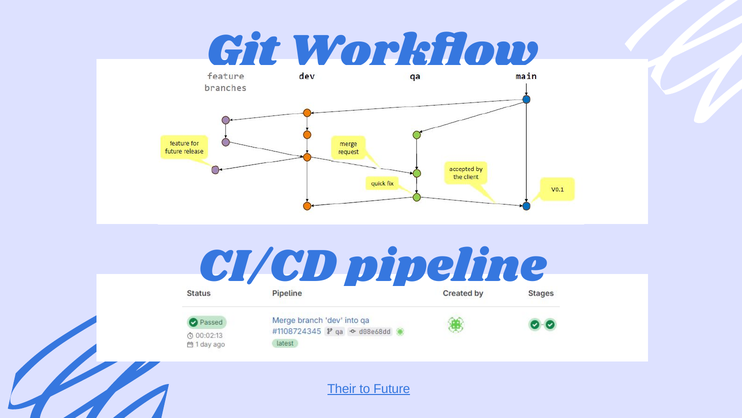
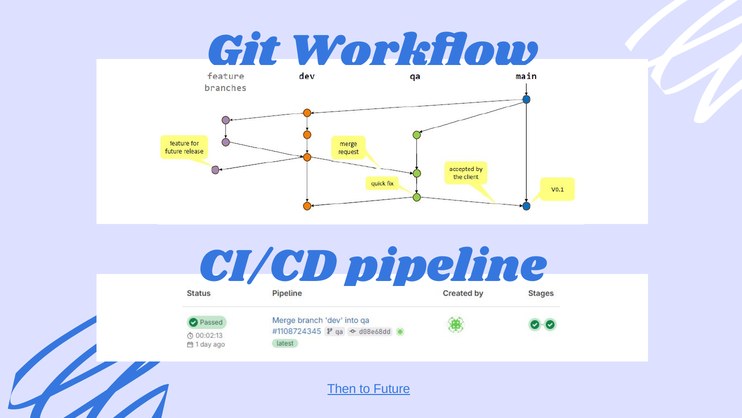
Their: Their -> Then
